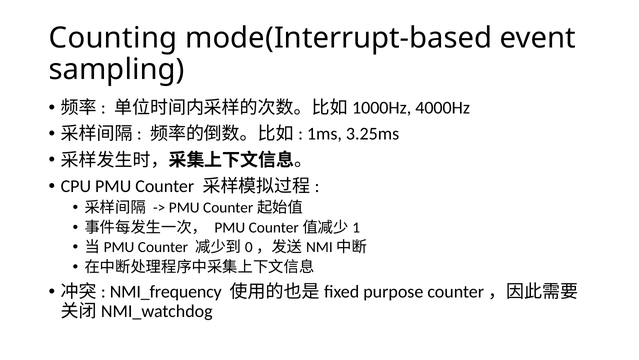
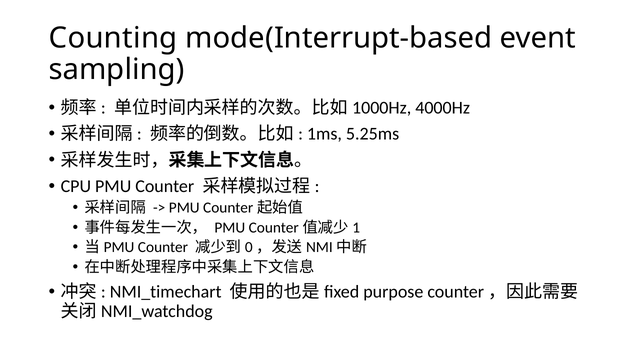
3.25ms: 3.25ms -> 5.25ms
NMI_frequency: NMI_frequency -> NMI_timechart
